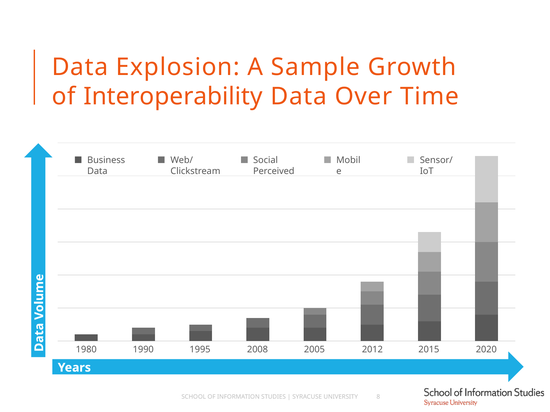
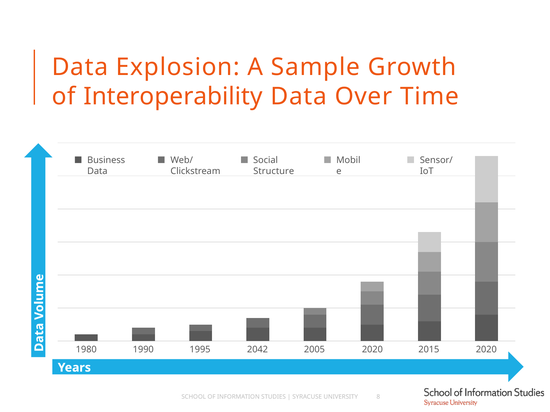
Perceived: Perceived -> Structure
2008: 2008 -> 2042
2005 2012: 2012 -> 2020
